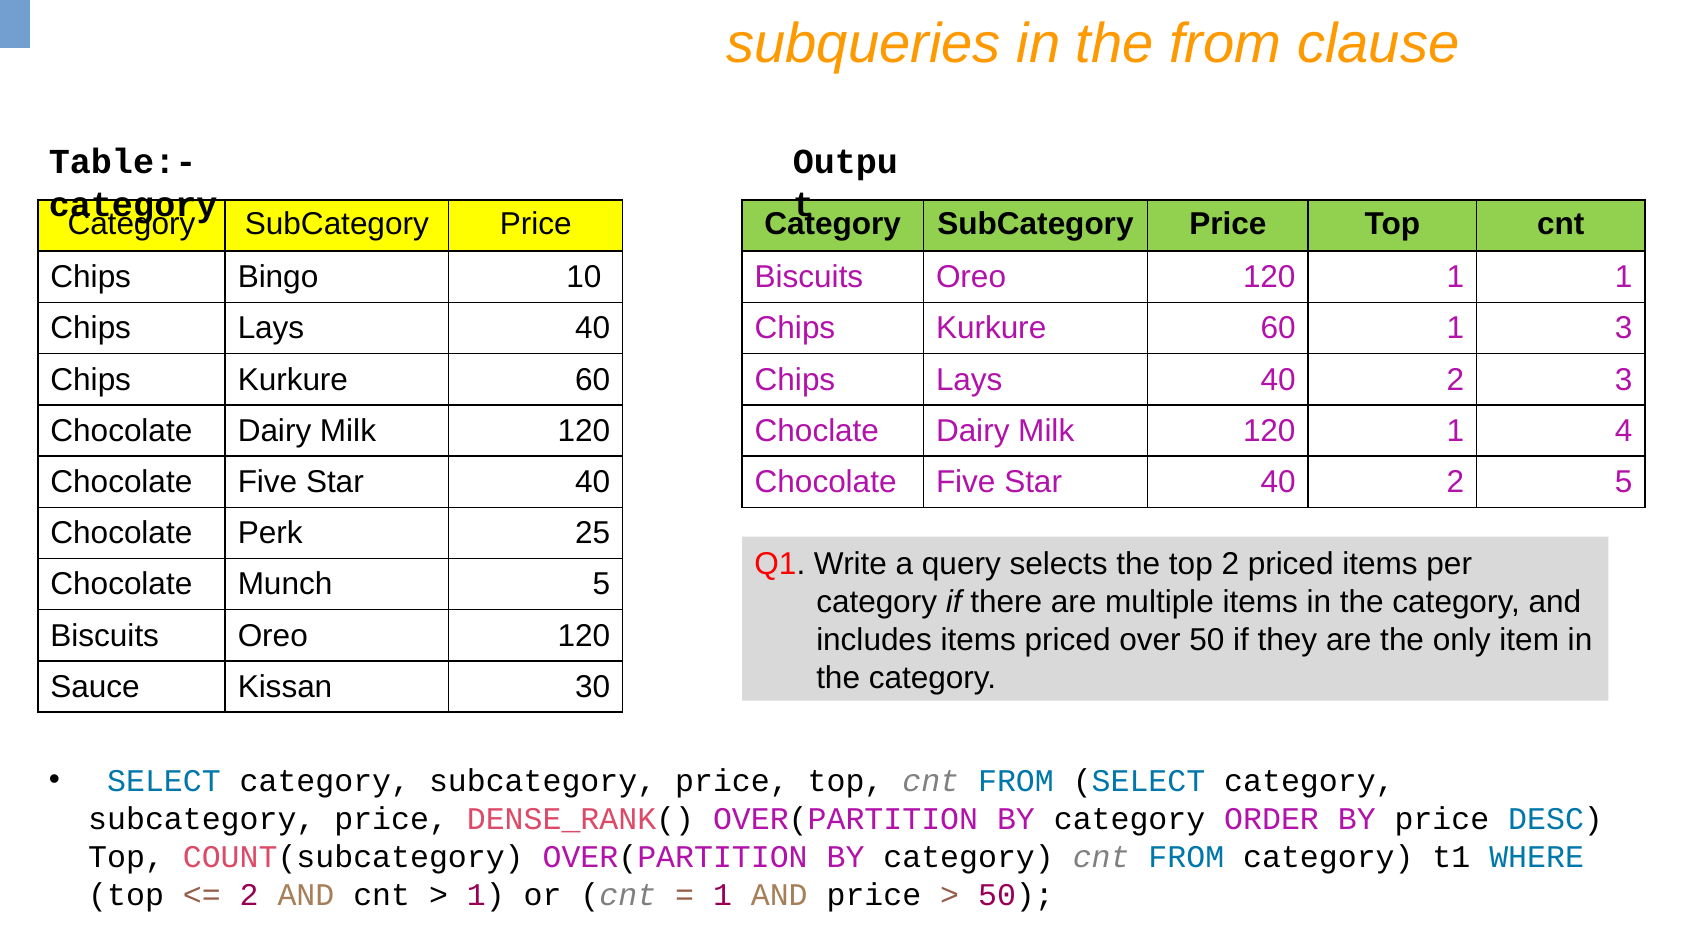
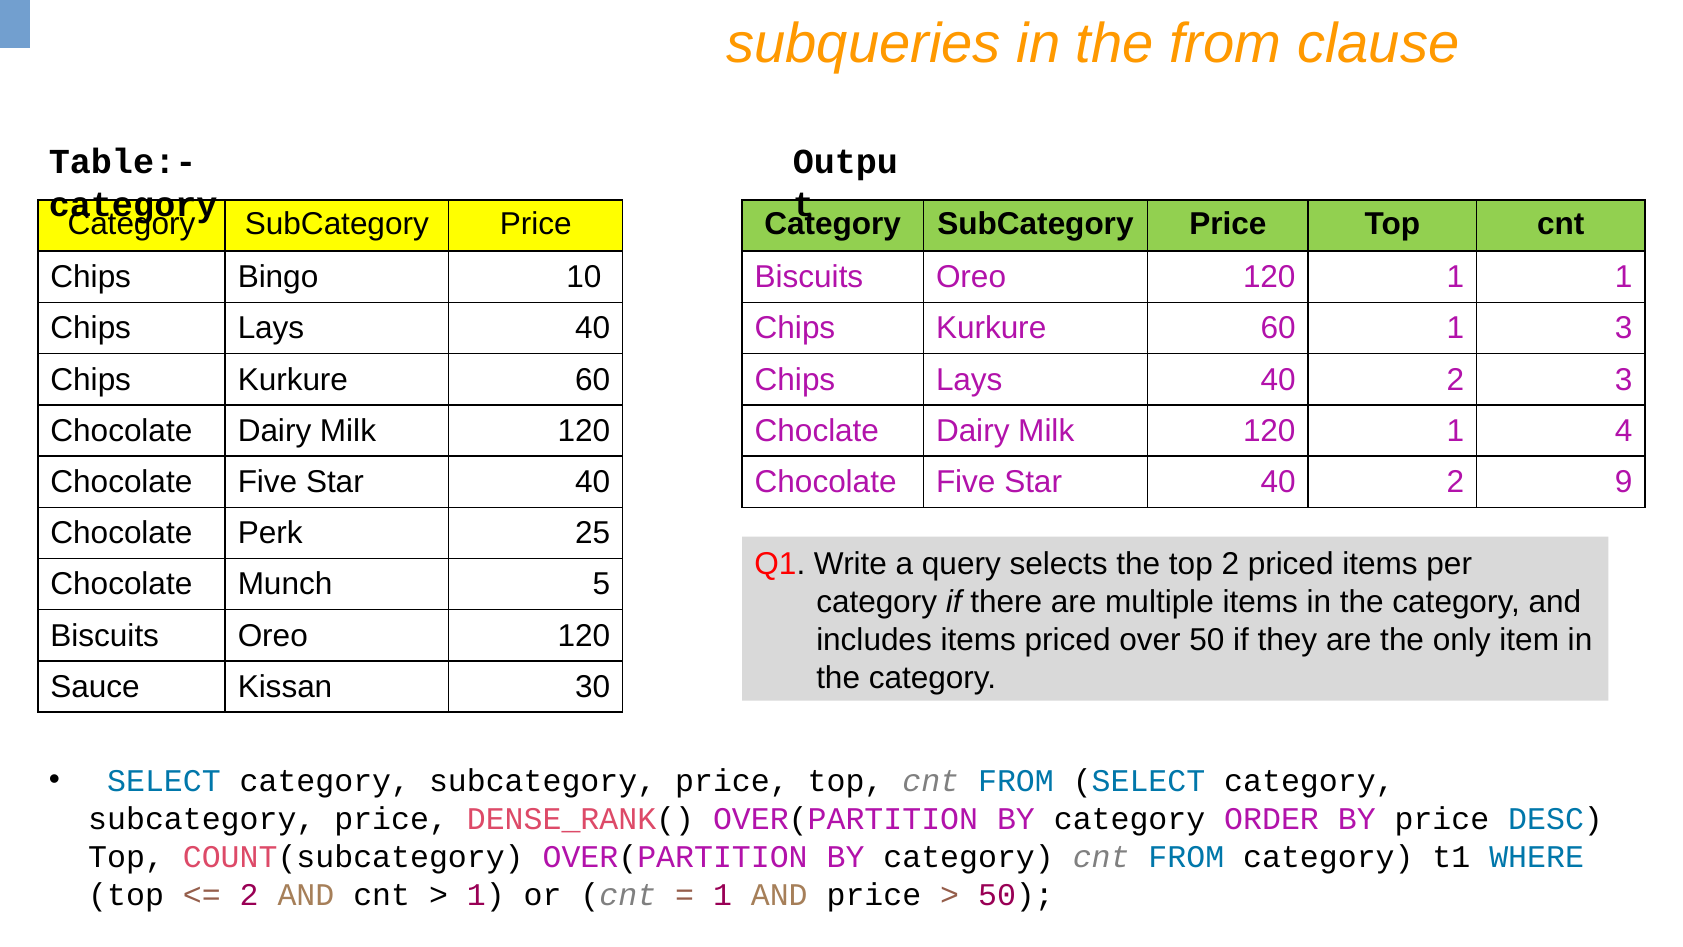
2 5: 5 -> 9
